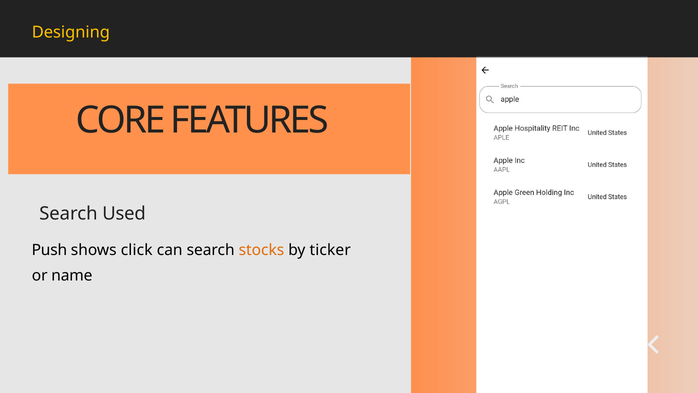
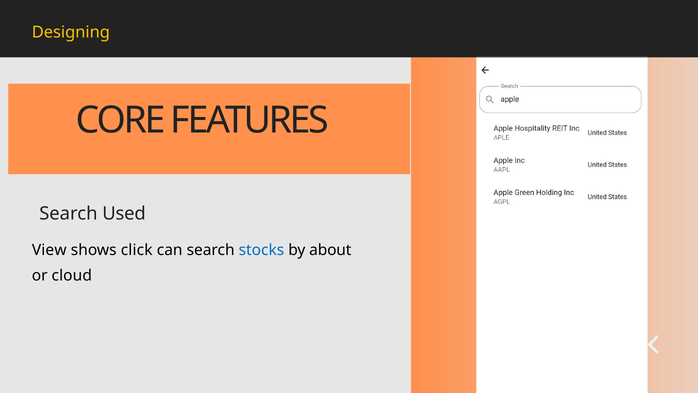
Push: Push -> View
stocks colour: orange -> blue
ticker: ticker -> about
name: name -> cloud
